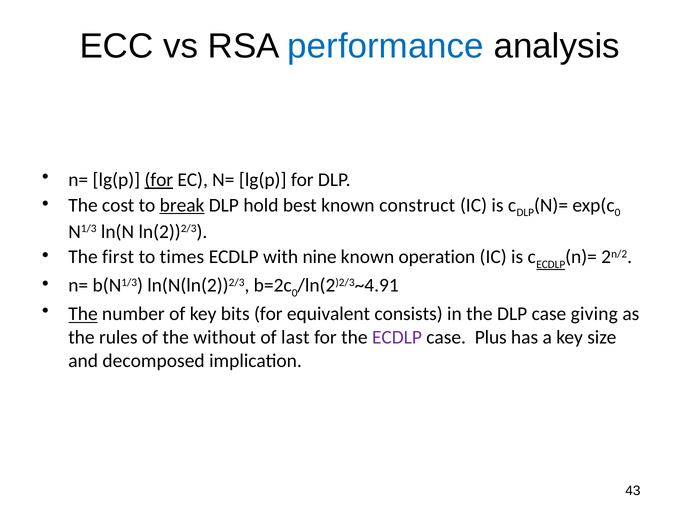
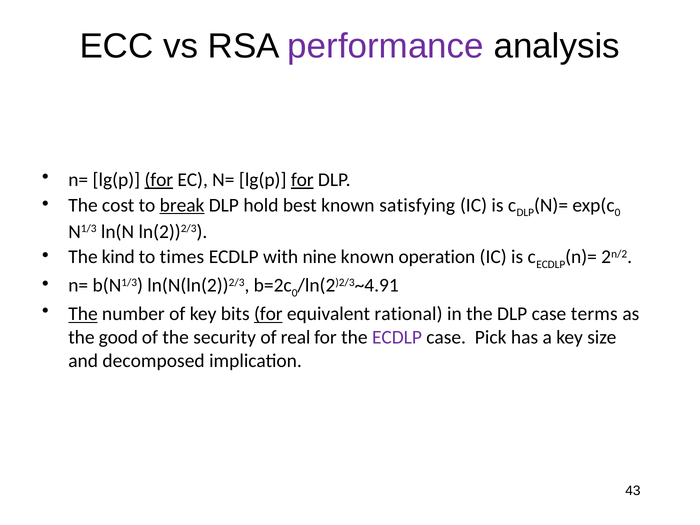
performance colour: blue -> purple
for at (302, 180) underline: none -> present
construct: construct -> satisfying
first: first -> kind
ECDLP at (551, 265) underline: present -> none
for at (268, 314) underline: none -> present
consists: consists -> rational
giving: giving -> terms
rules: rules -> good
without: without -> security
last: last -> real
Plus: Plus -> Pick
